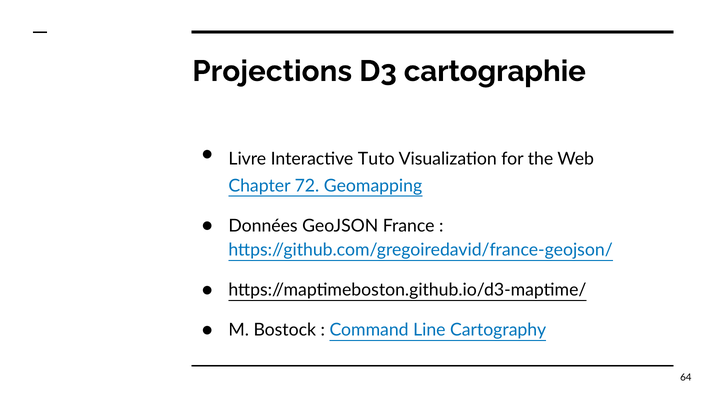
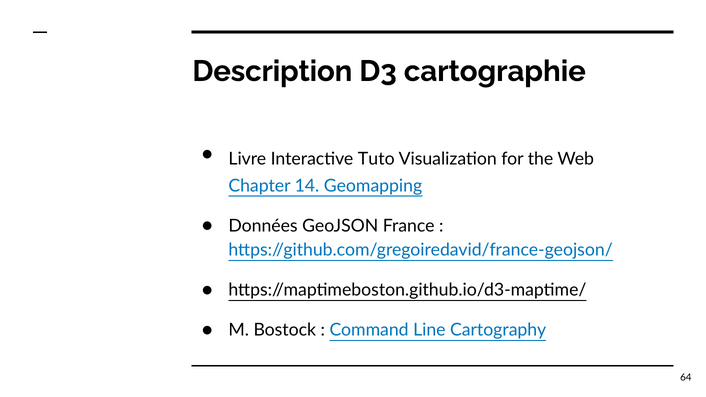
Projections: Projections -> Description
72: 72 -> 14
